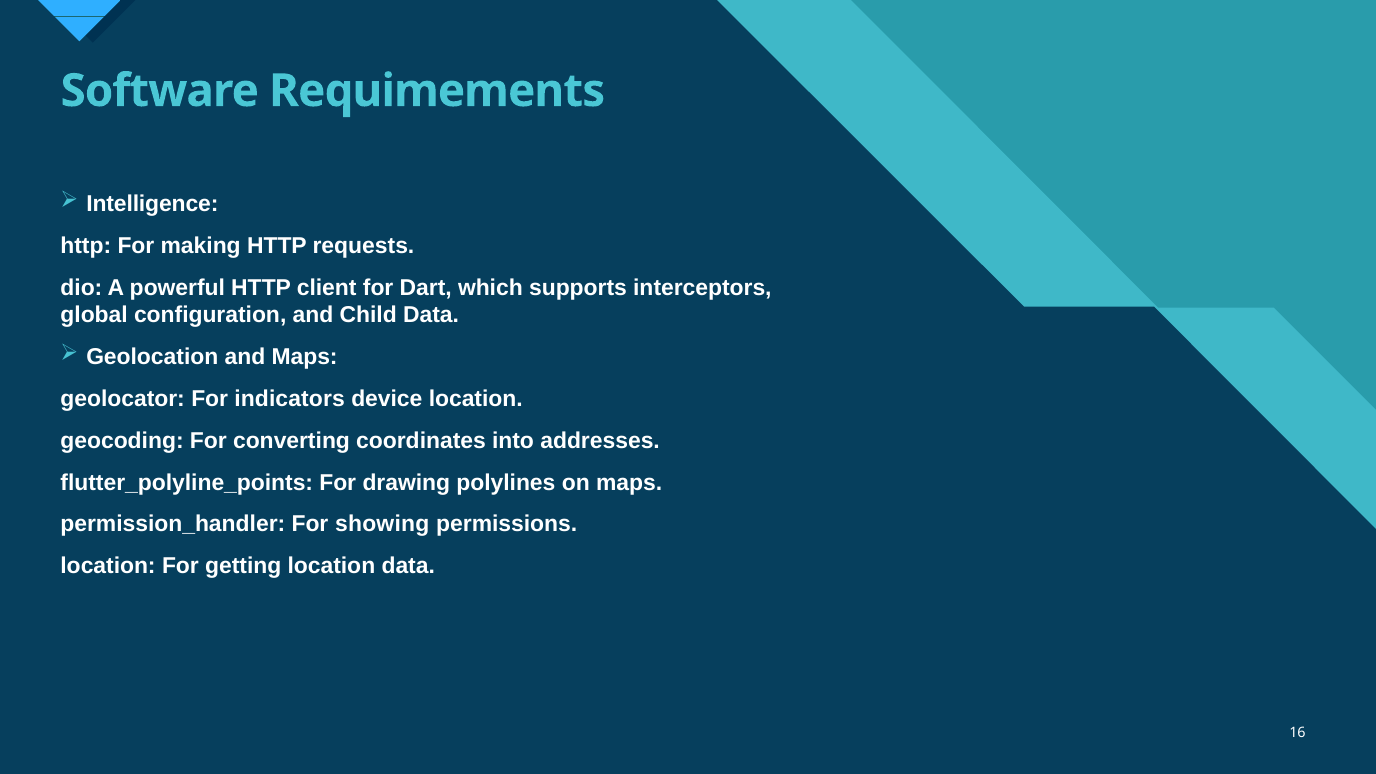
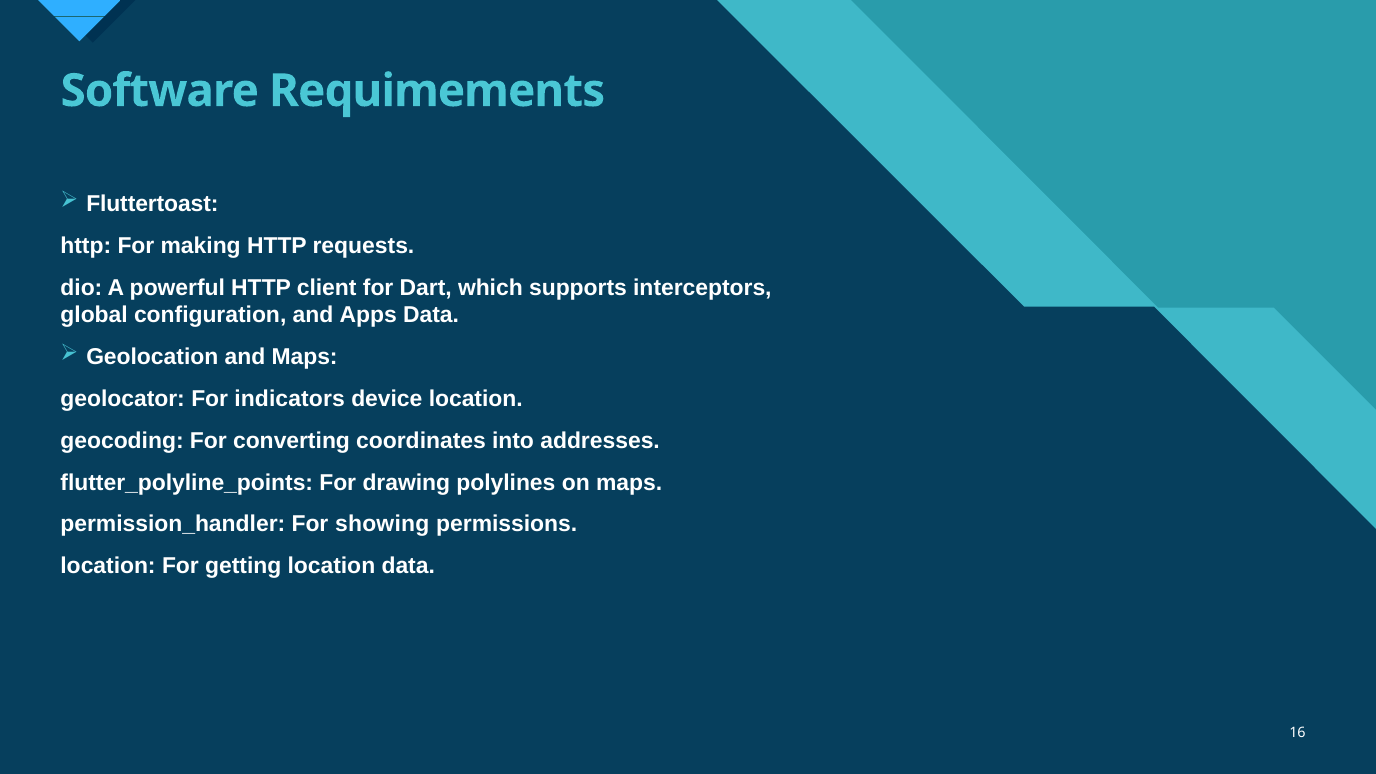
Intelligence: Intelligence -> Fluttertoast
Child: Child -> Apps
